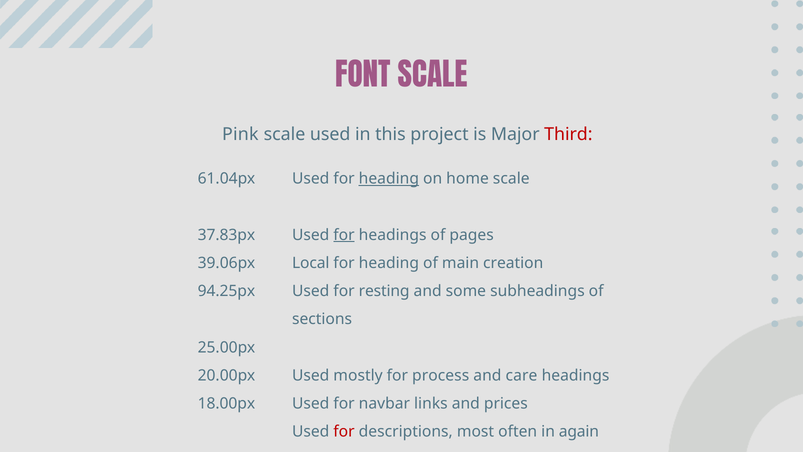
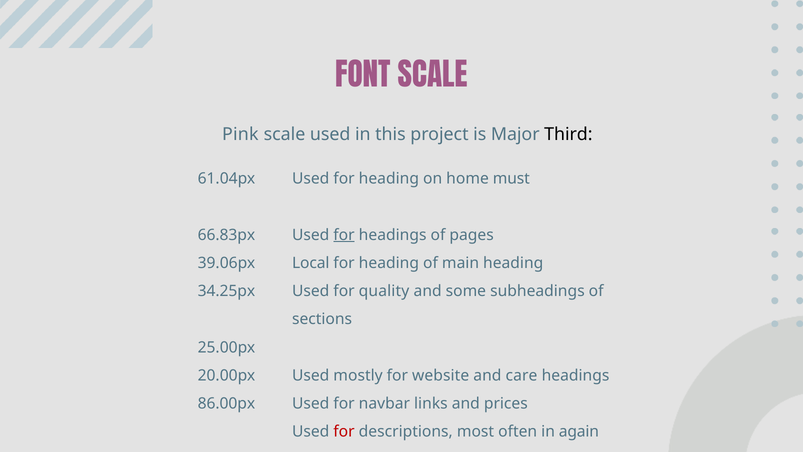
Third colour: red -> black
heading at (389, 179) underline: present -> none
home scale: scale -> must
37.83px: 37.83px -> 66.83px
main creation: creation -> heading
94.25px: 94.25px -> 34.25px
resting: resting -> quality
process: process -> website
18.00px: 18.00px -> 86.00px
